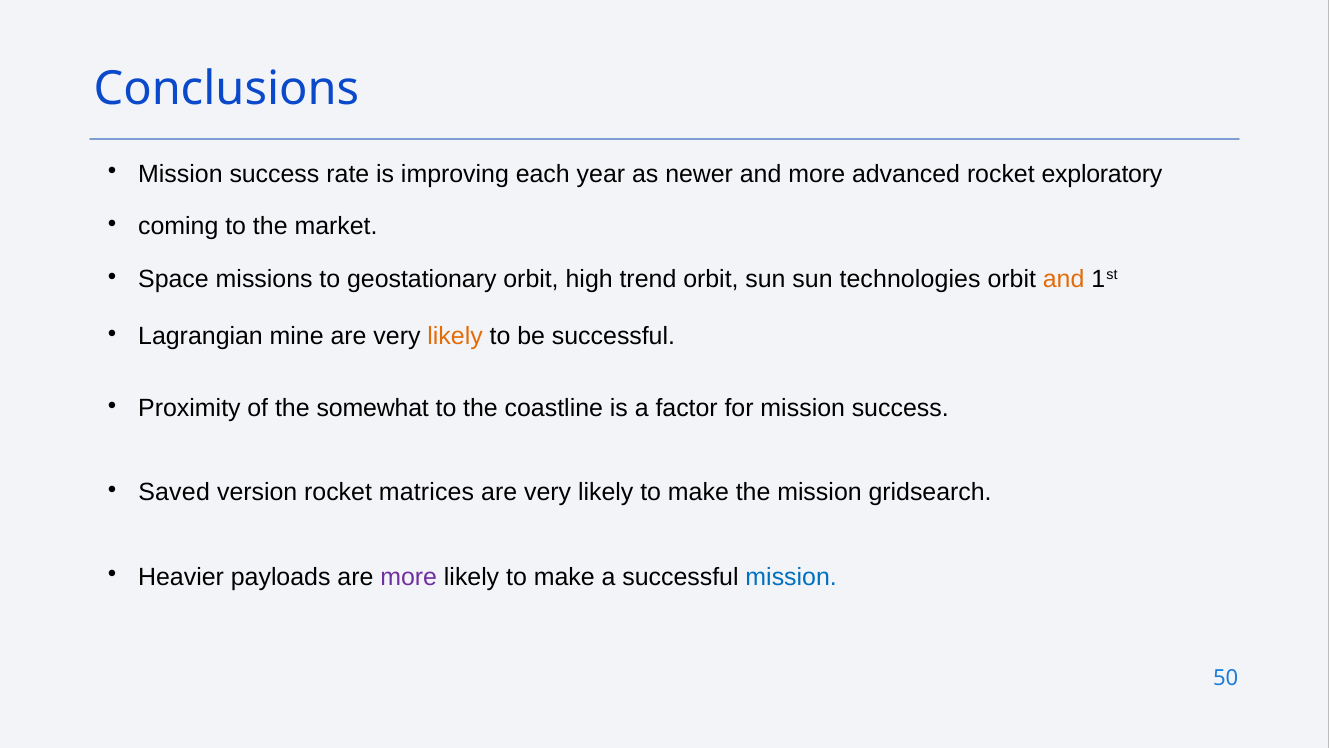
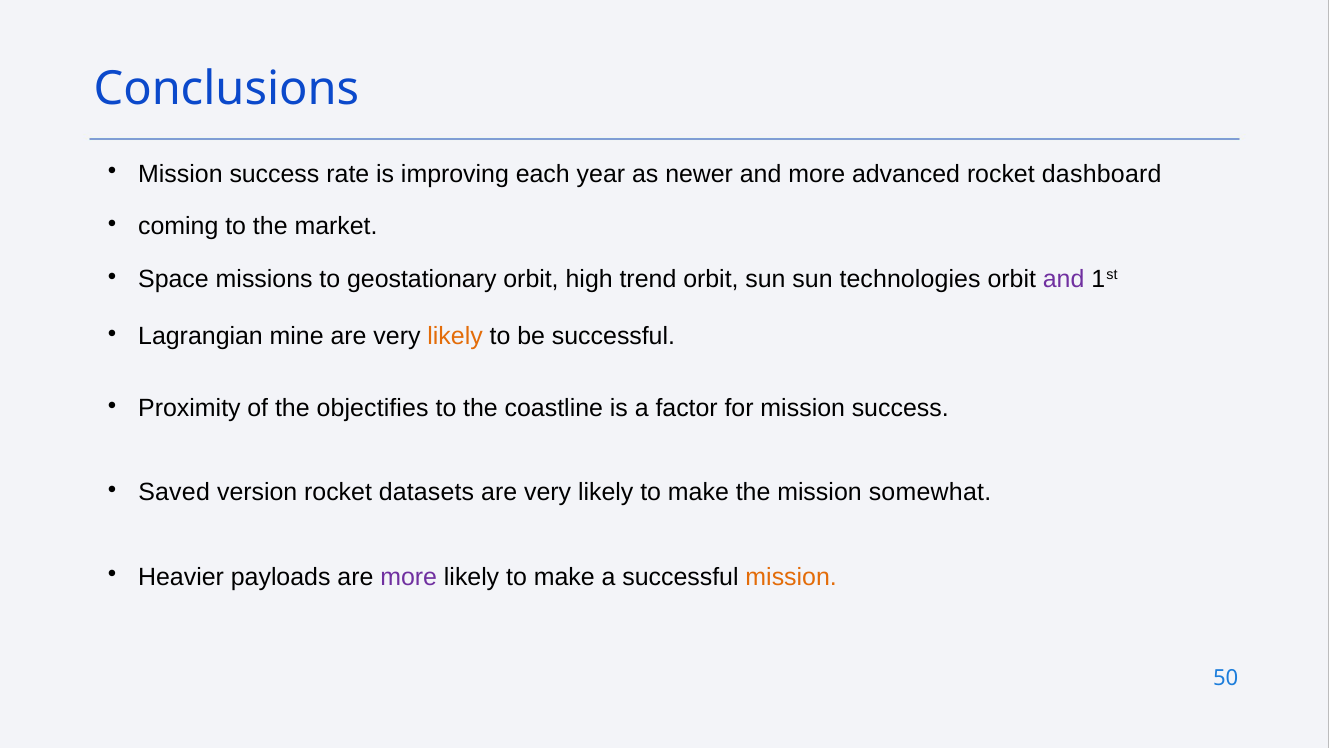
exploratory: exploratory -> dashboard
and at (1064, 279) colour: orange -> purple
somewhat: somewhat -> objectifies
matrices: matrices -> datasets
gridsearch: gridsearch -> somewhat
mission at (791, 576) colour: blue -> orange
